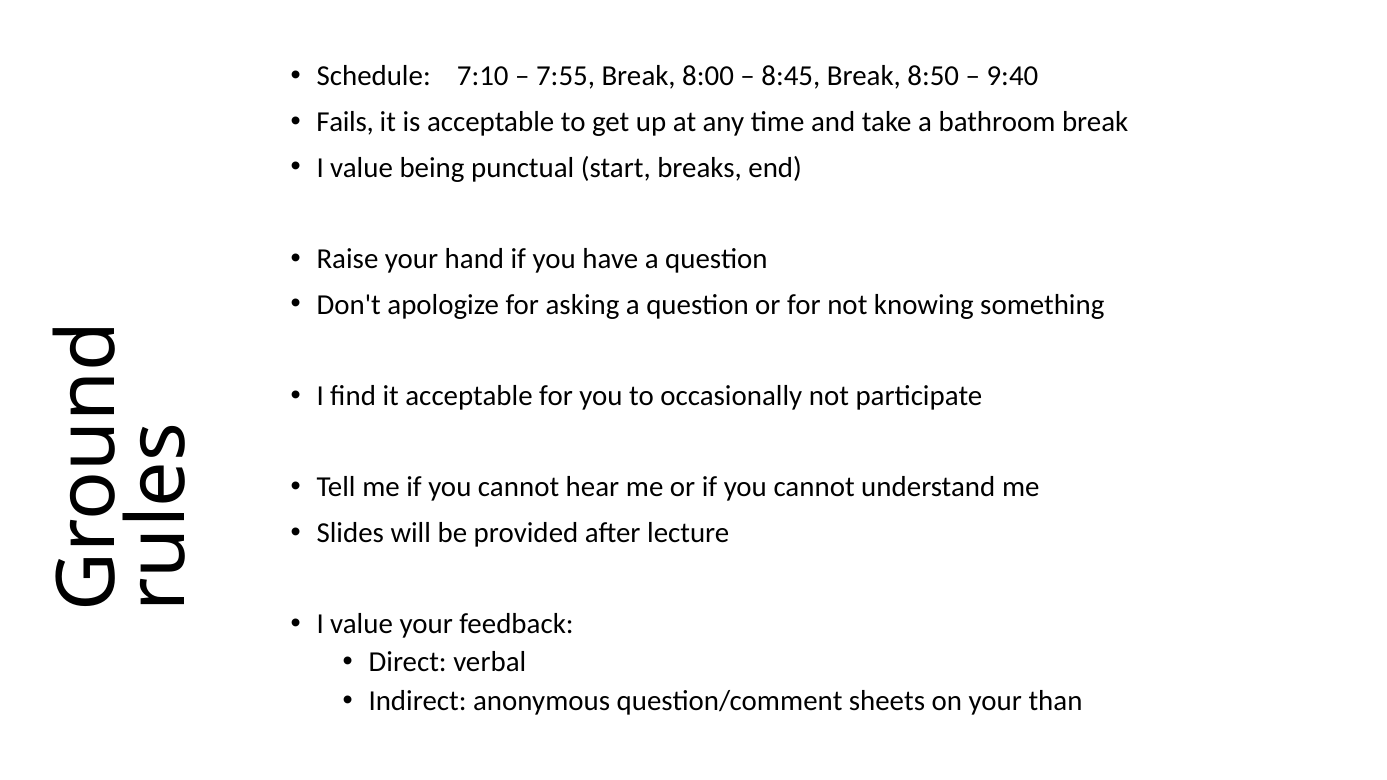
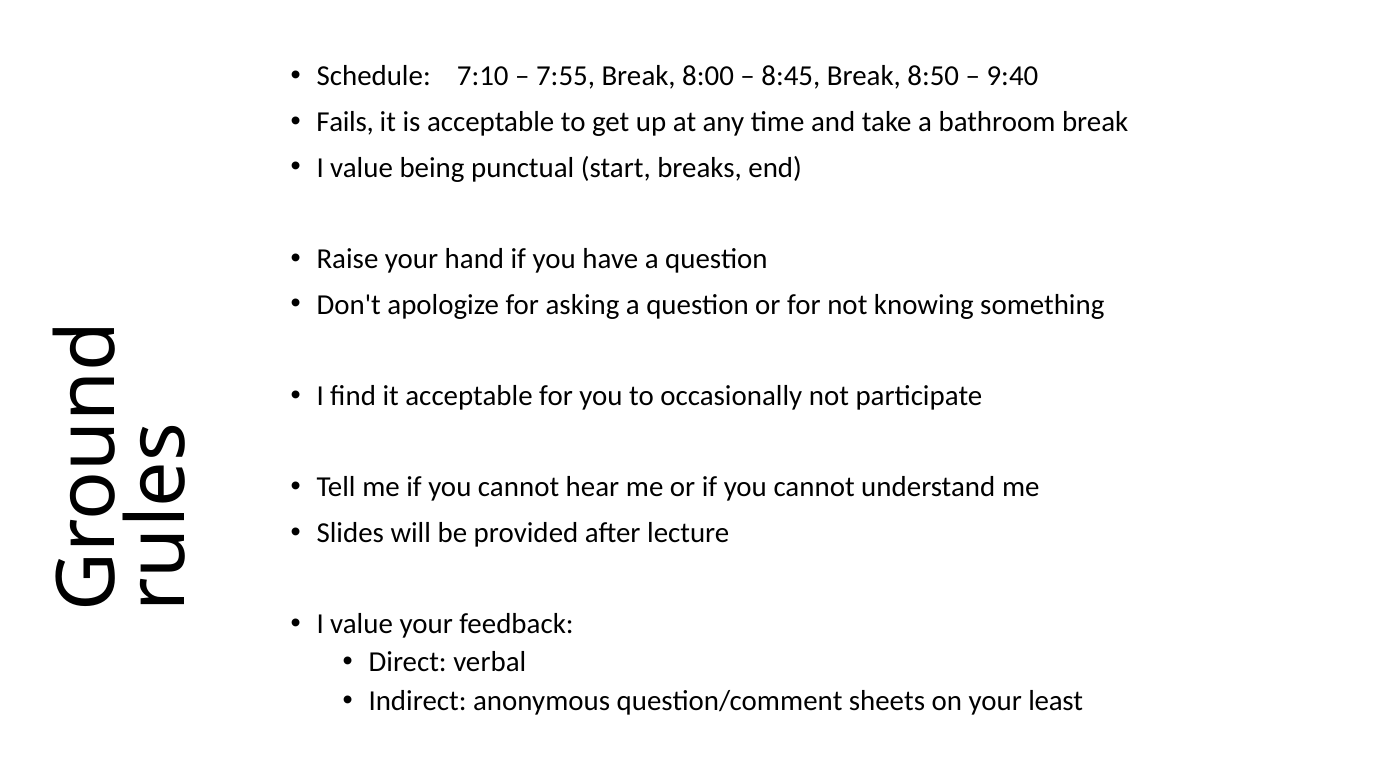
than: than -> least
